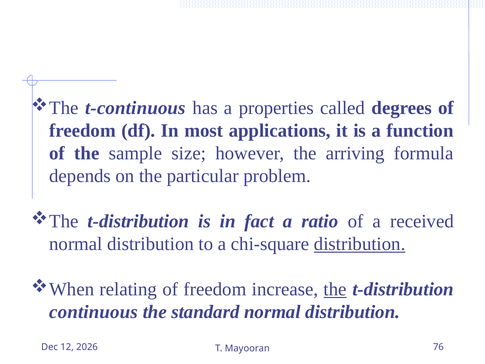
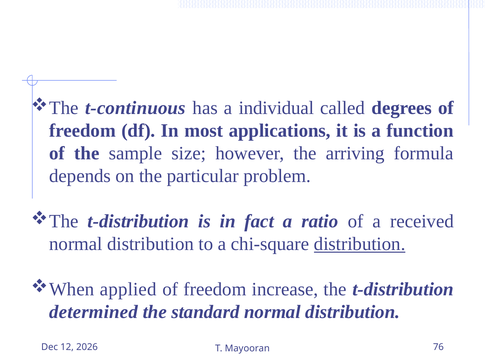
properties: properties -> individual
relating: relating -> applied
the at (335, 289) underline: present -> none
continuous: continuous -> determined
